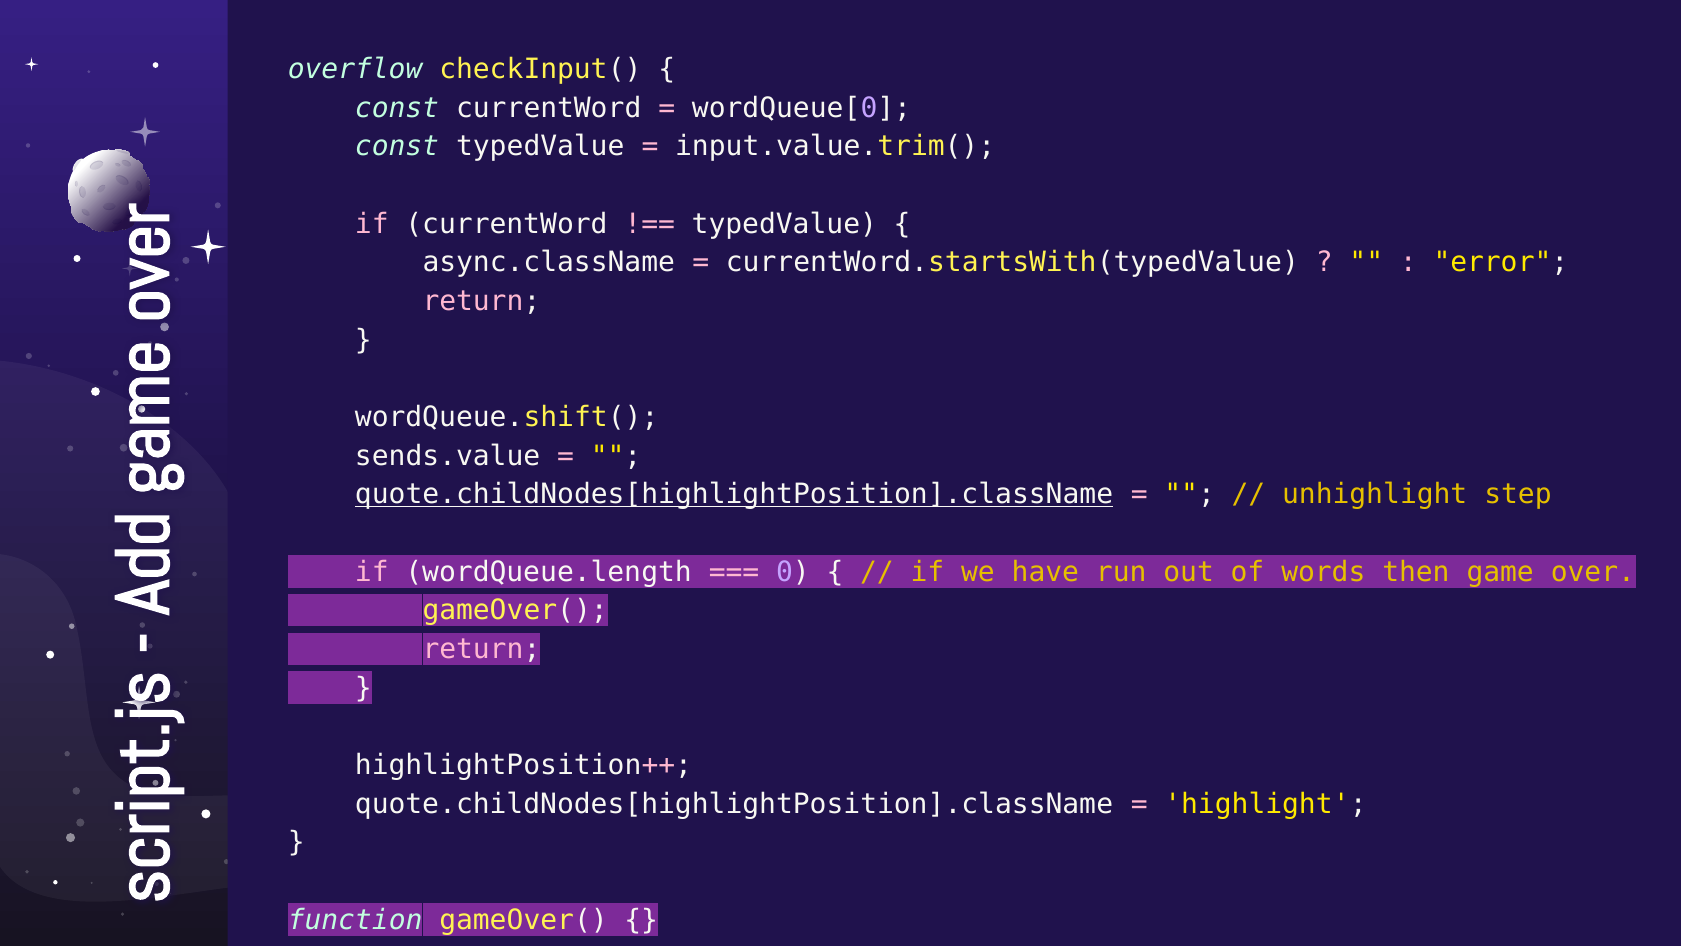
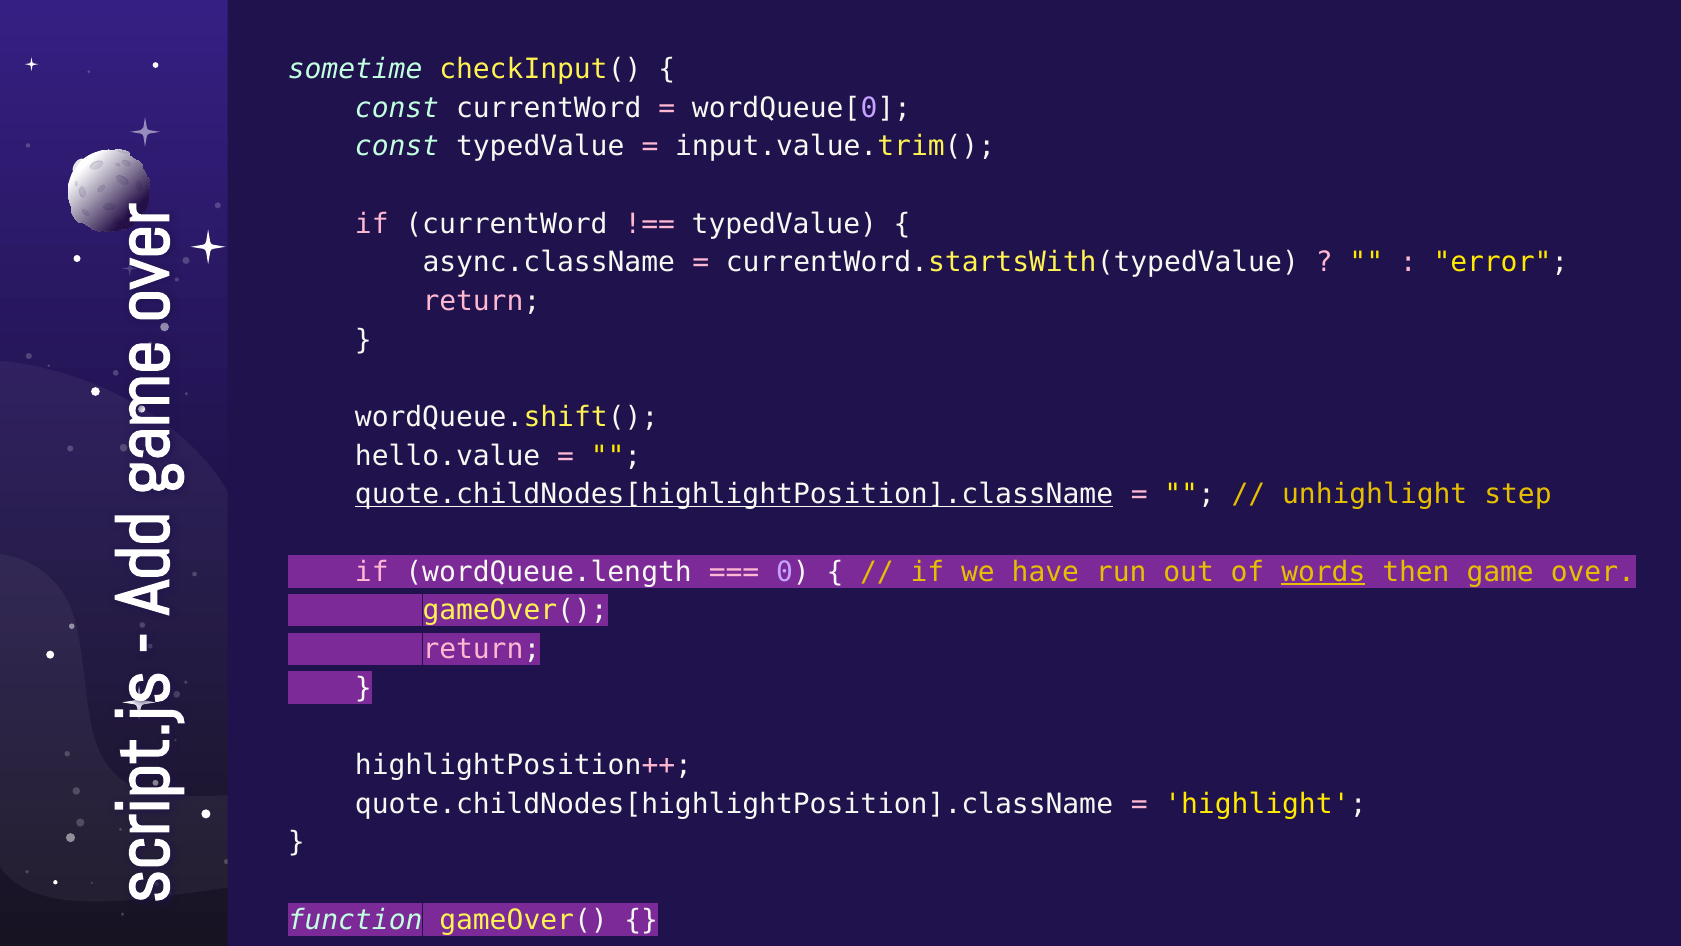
overflow: overflow -> sometime
sends.value: sends.value -> hello.value
words underline: none -> present
